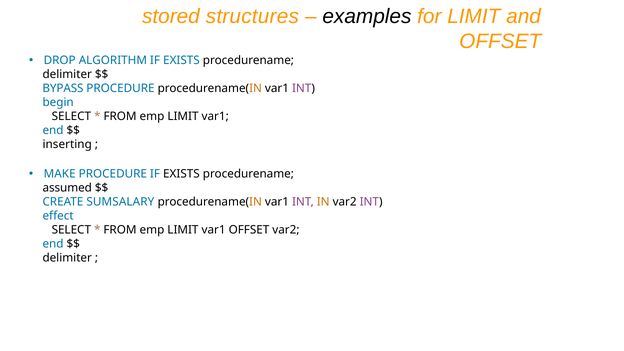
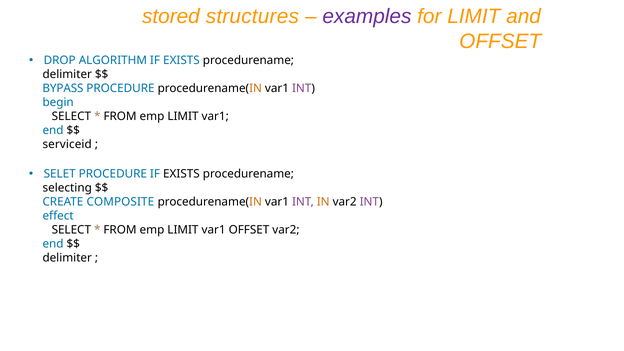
examples colour: black -> purple
inserting: inserting -> serviceid
MAKE: MAKE -> SELET
assumed: assumed -> selecting
SUMSALARY: SUMSALARY -> COMPOSITE
